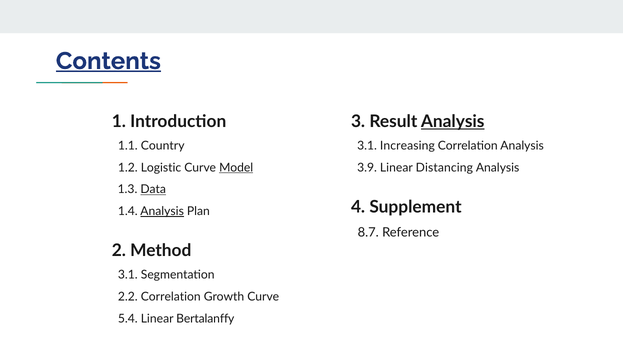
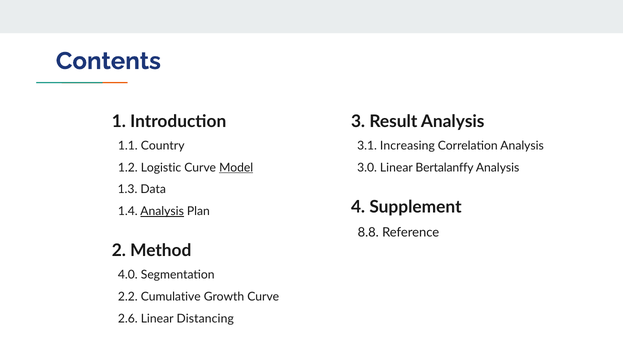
Contents underline: present -> none
Analysis at (453, 122) underline: present -> none
3.9: 3.9 -> 3.0
Distancing: Distancing -> Bertalanffy
Data underline: present -> none
8.7: 8.7 -> 8.8
3.1 at (128, 275): 3.1 -> 4.0
2.2 Correlation: Correlation -> Cumulative
5.4: 5.4 -> 2.6
Bertalanffy: Bertalanffy -> Distancing
